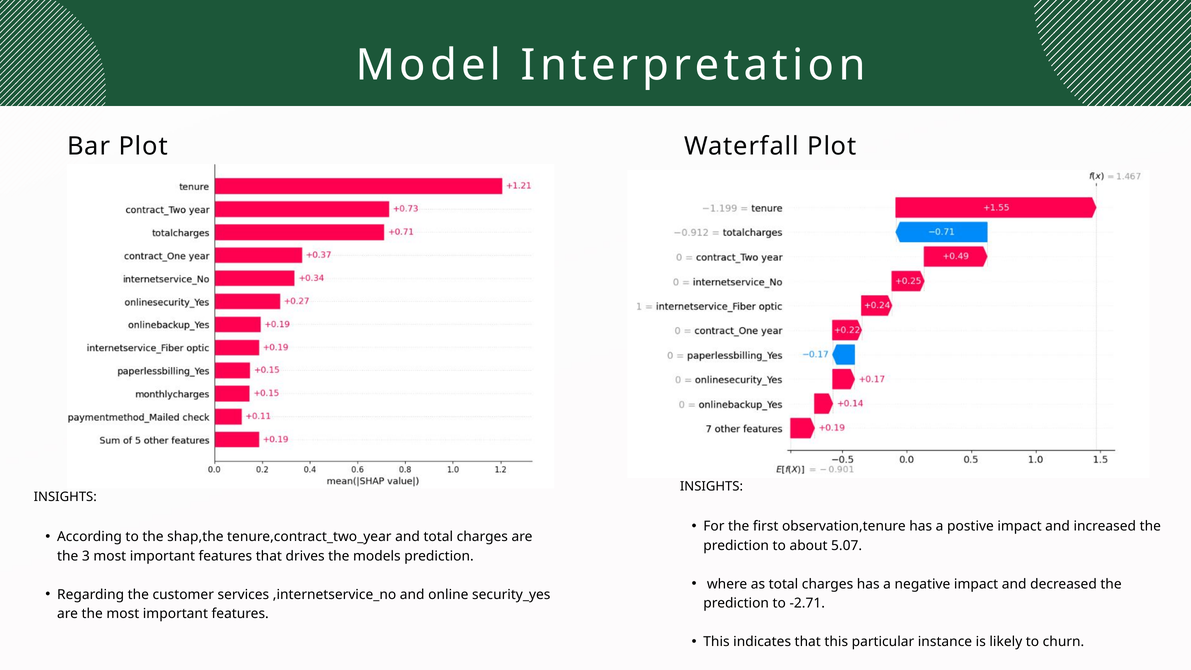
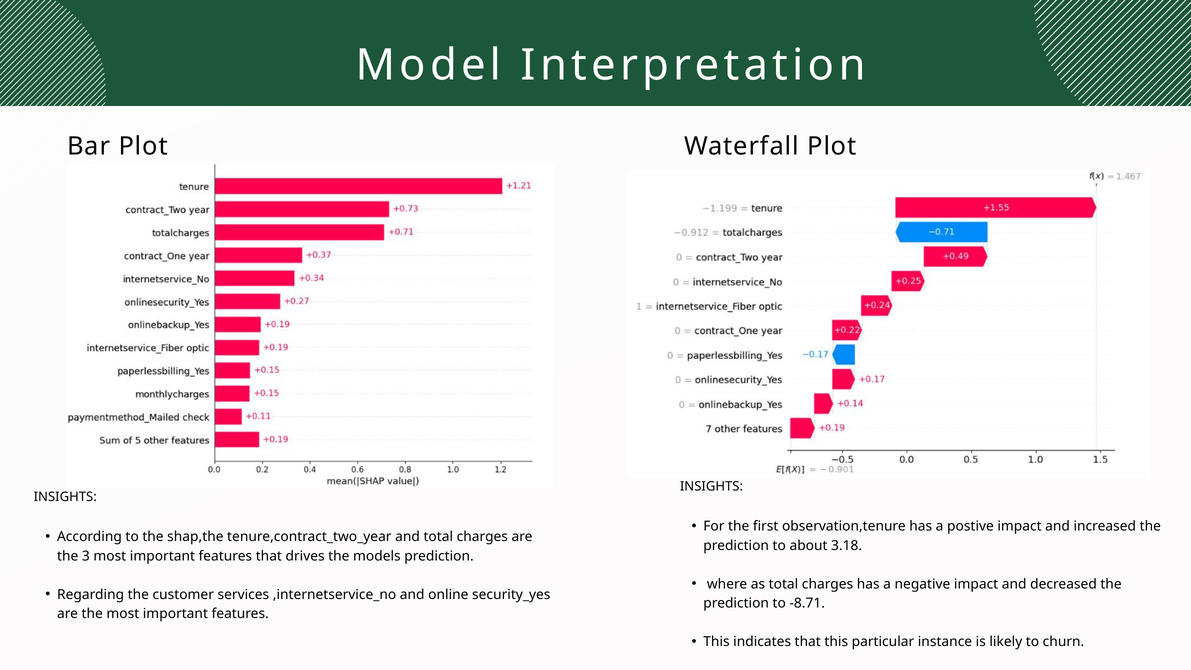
5.07: 5.07 -> 3.18
-2.71: -2.71 -> -8.71
